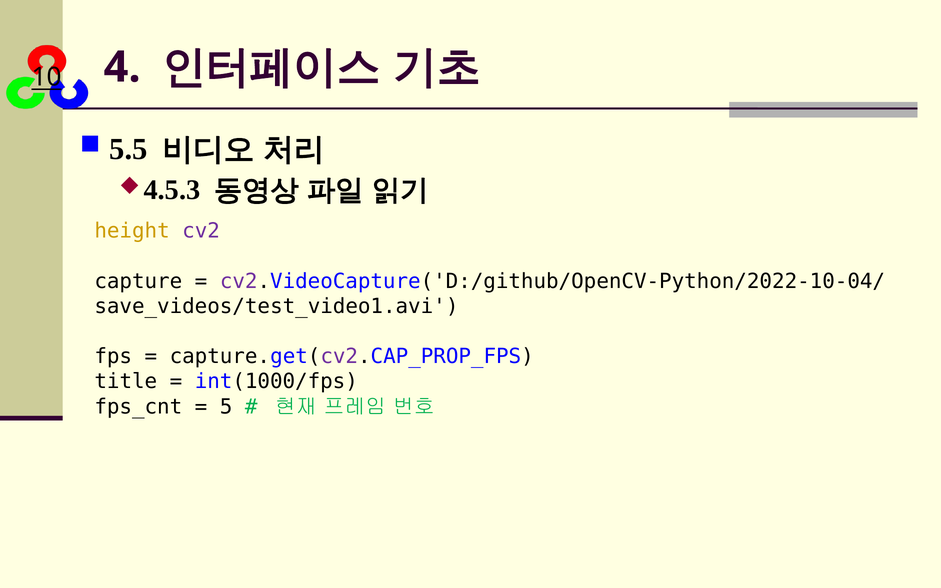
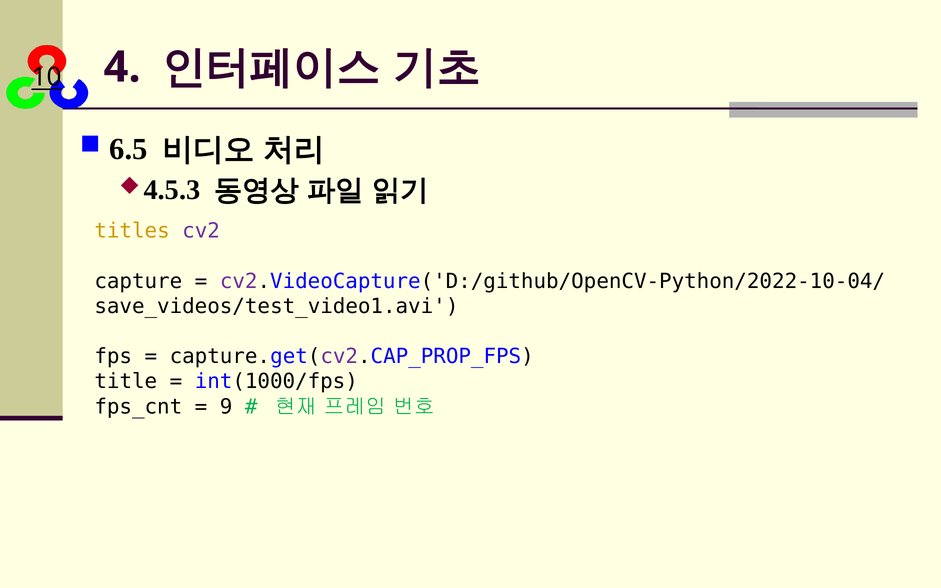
5.5: 5.5 -> 6.5
height: height -> titles
5: 5 -> 9
